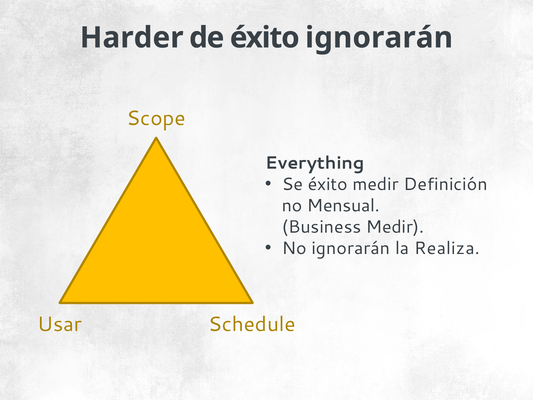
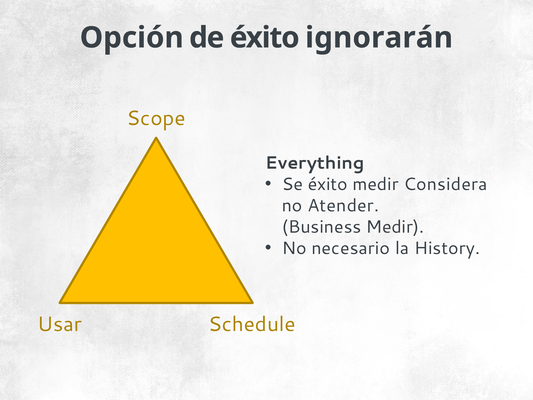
Harder: Harder -> Opción
Definición: Definición -> Considera
Mensual: Mensual -> Atender
No ignorarán: ignorarán -> necesario
Realiza: Realiza -> History
